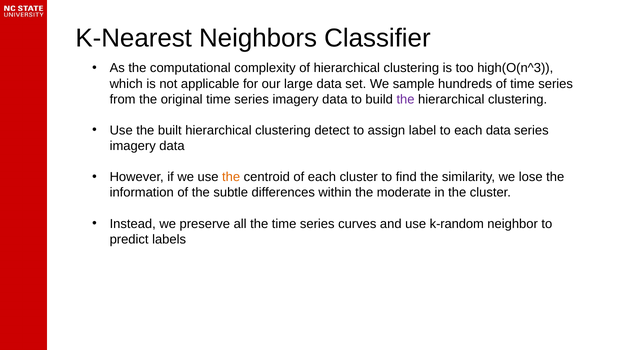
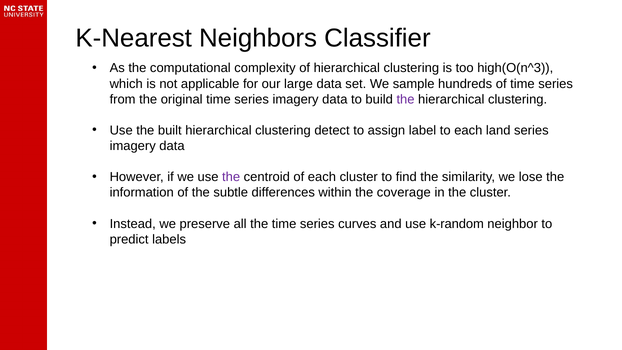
each data: data -> land
the at (231, 177) colour: orange -> purple
moderate: moderate -> coverage
